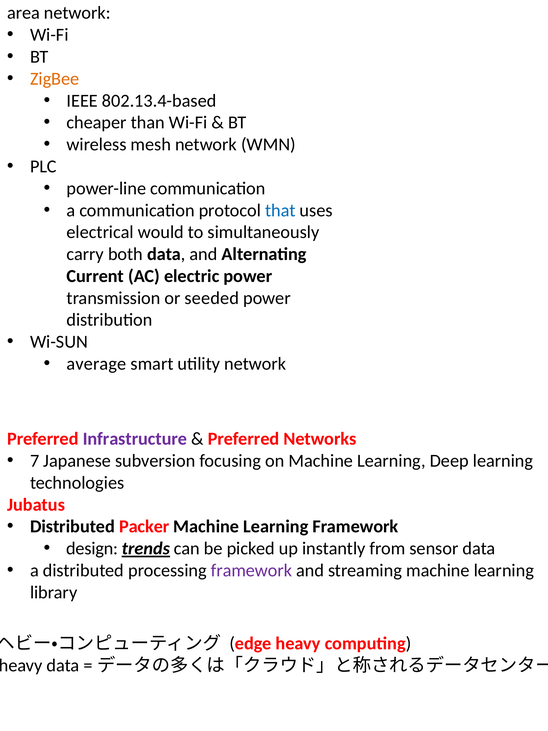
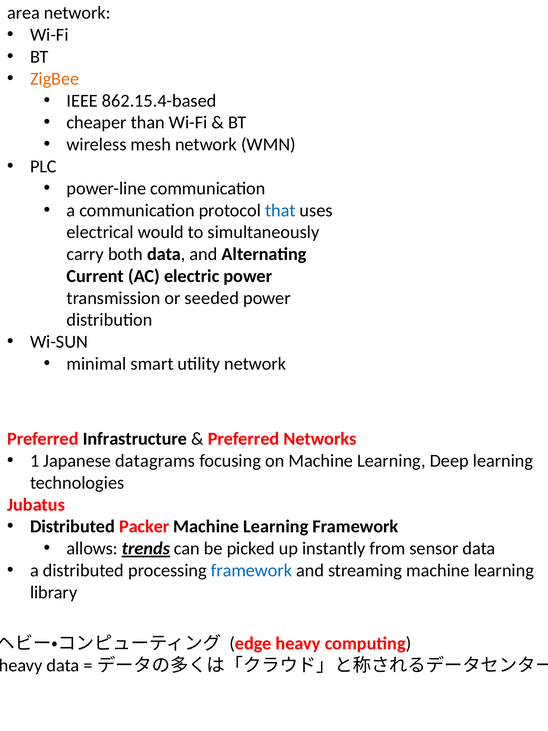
802.13.4-based: 802.13.4-based -> 862.15.4-based
average: average -> minimal
Infrastructure colour: purple -> black
7: 7 -> 1
subversion: subversion -> datagrams
design: design -> allows
framework at (251, 570) colour: purple -> blue
